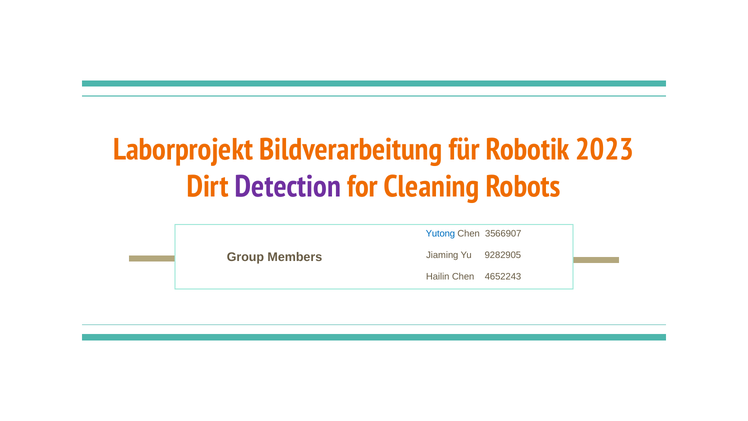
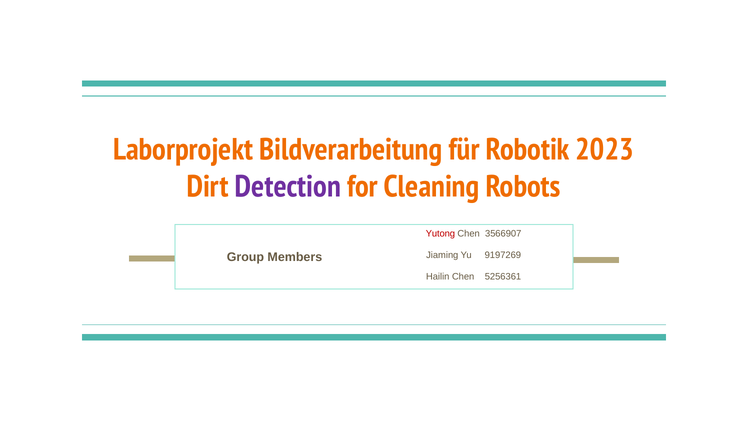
Yutong colour: blue -> red
9282905: 9282905 -> 9197269
4652243: 4652243 -> 5256361
